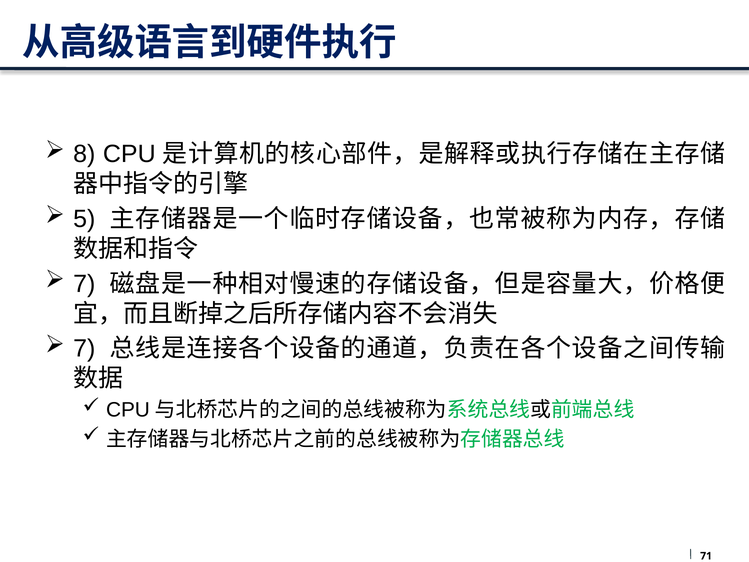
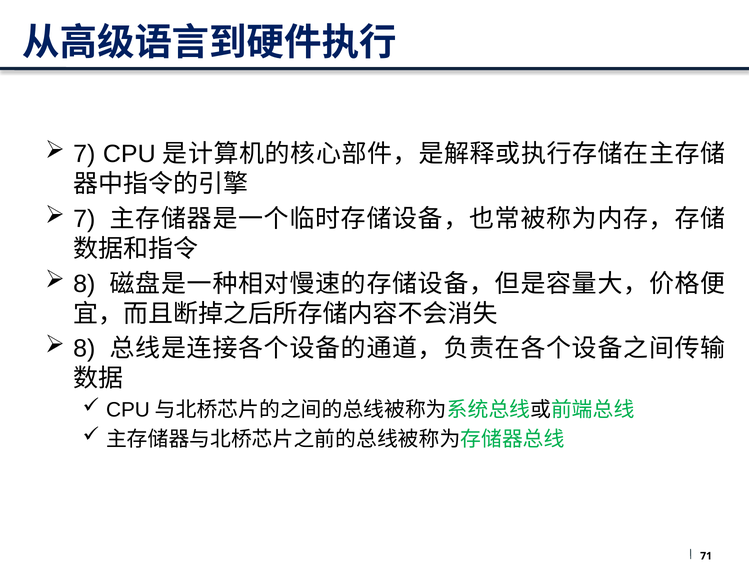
8 at (84, 154): 8 -> 7
5 at (84, 219): 5 -> 7
7 at (84, 284): 7 -> 8
7 at (84, 349): 7 -> 8
